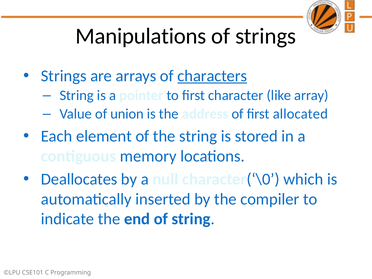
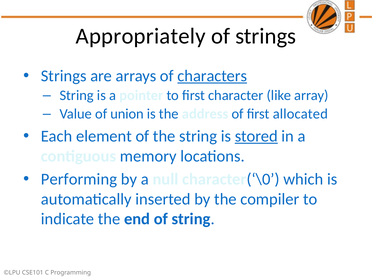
Manipulations: Manipulations -> Appropriately
stored underline: none -> present
Deallocates: Deallocates -> Performing
